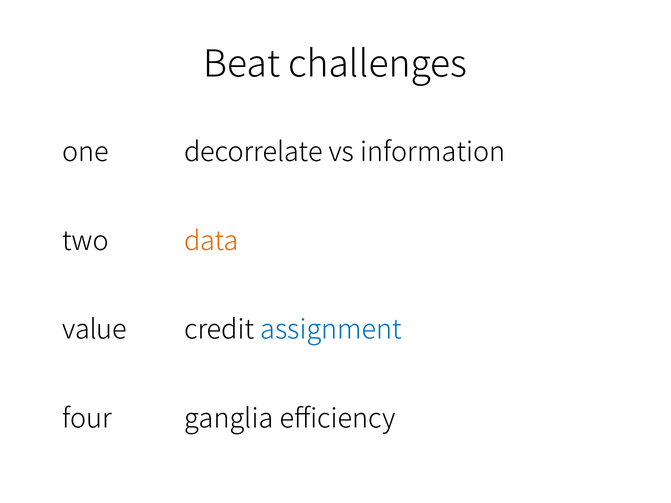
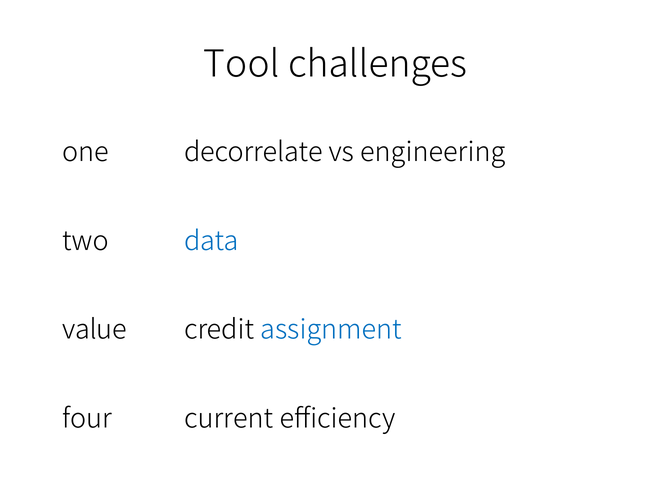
Beat: Beat -> Tool
information: information -> engineering
data colour: orange -> blue
ganglia: ganglia -> current
